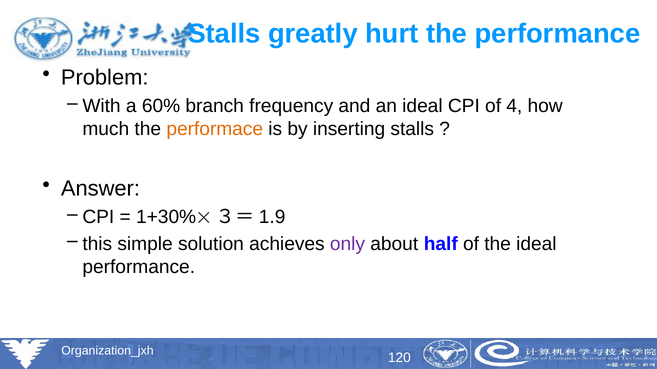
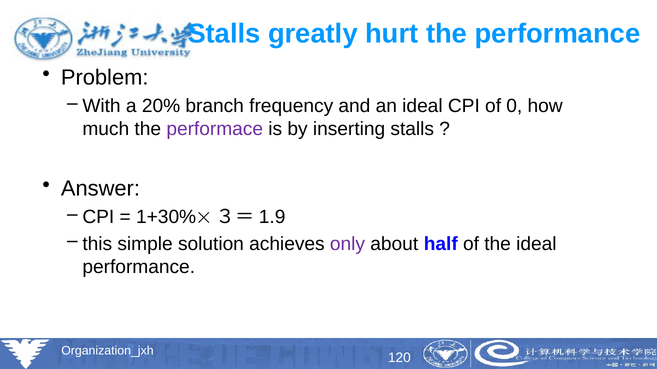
60%: 60% -> 20%
4: 4 -> 0
performace colour: orange -> purple
